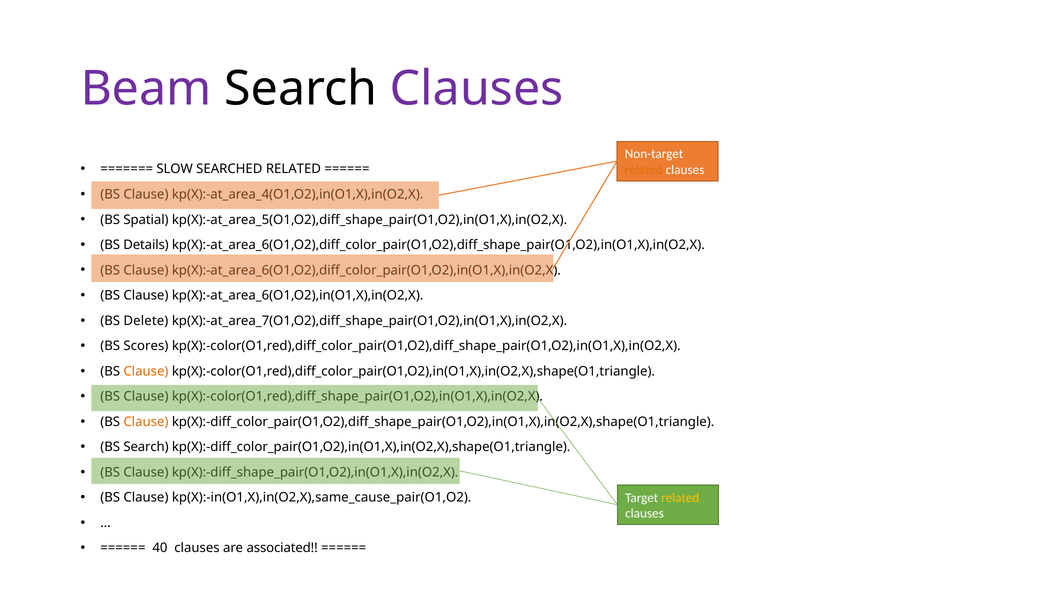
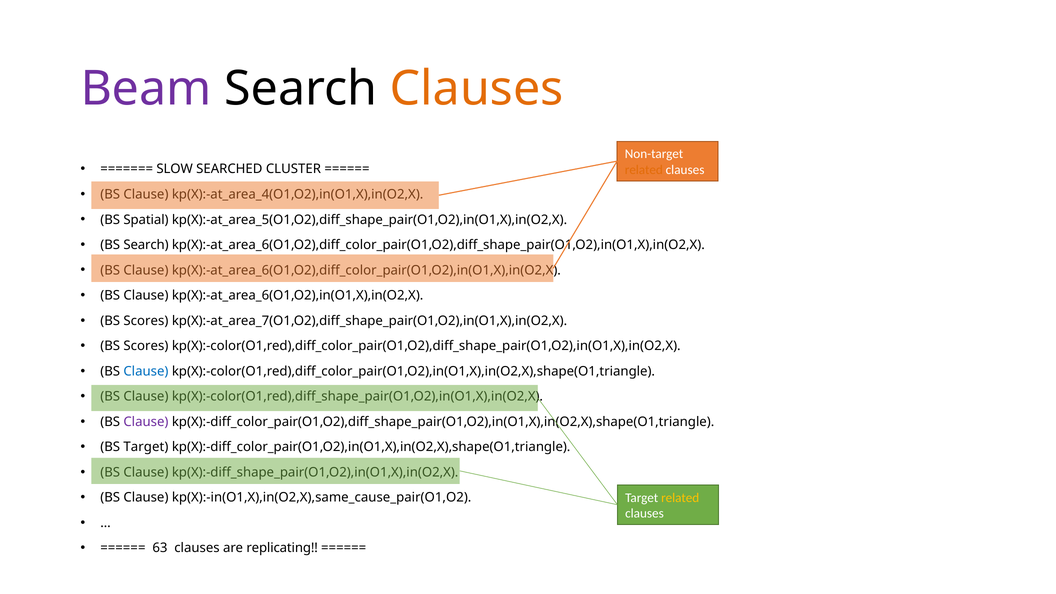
Clauses at (477, 89) colour: purple -> orange
SEARCHED RELATED: RELATED -> CLUSTER
BS Details: Details -> Search
Delete at (146, 321): Delete -> Scores
Clause at (146, 371) colour: orange -> blue
Clause at (146, 422) colour: orange -> purple
BS Search: Search -> Target
40: 40 -> 63
associated: associated -> replicating
